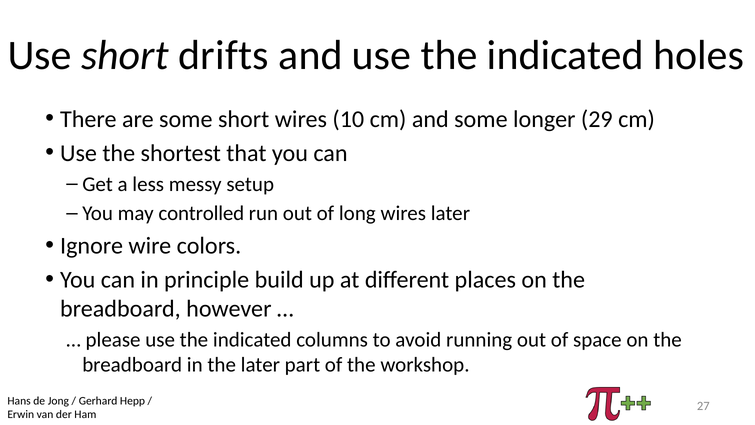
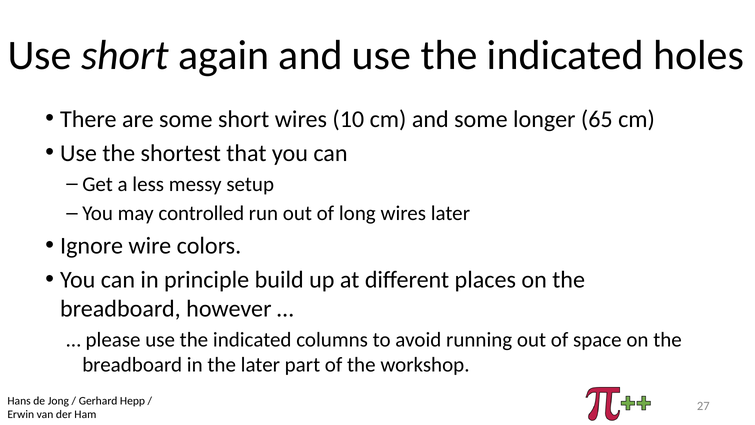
drifts: drifts -> again
29: 29 -> 65
